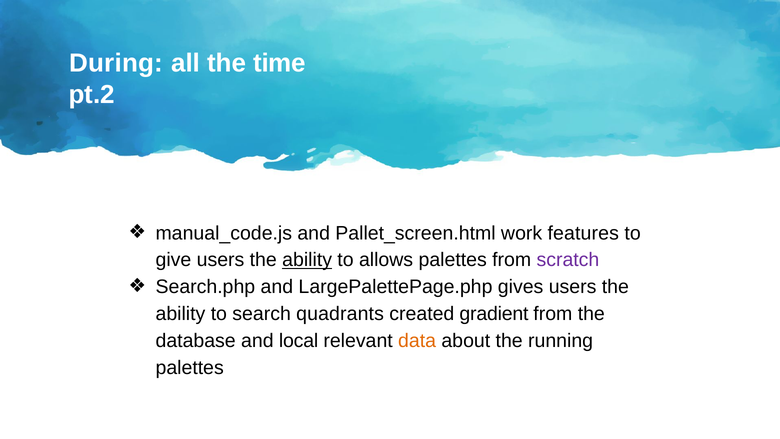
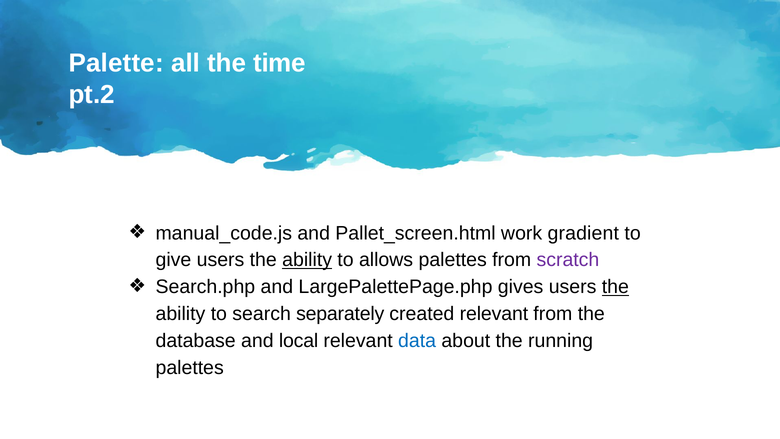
During: During -> Palette
features: features -> gradient
the at (615, 287) underline: none -> present
quadrants: quadrants -> separately
created gradient: gradient -> relevant
data colour: orange -> blue
